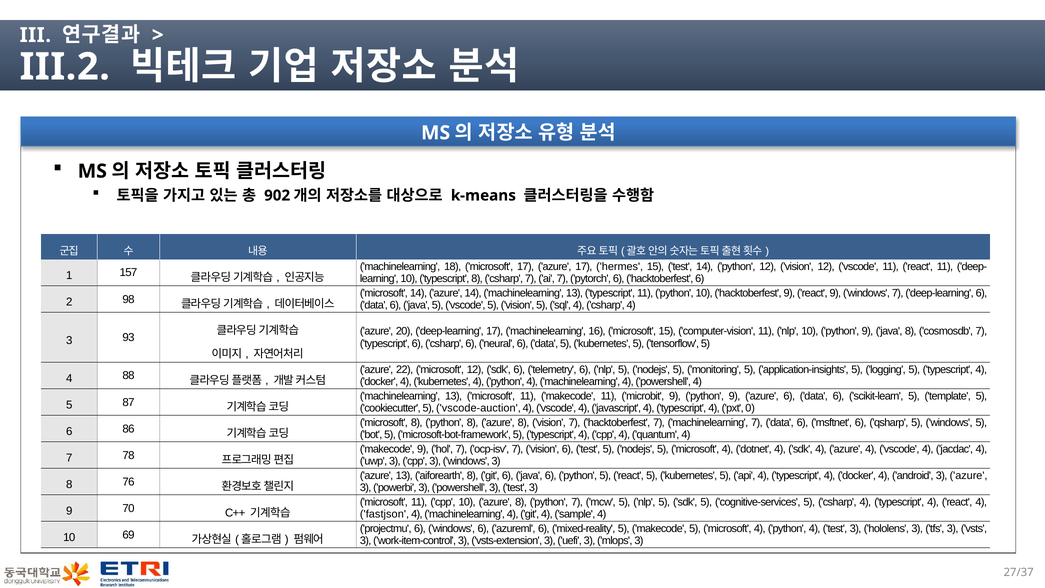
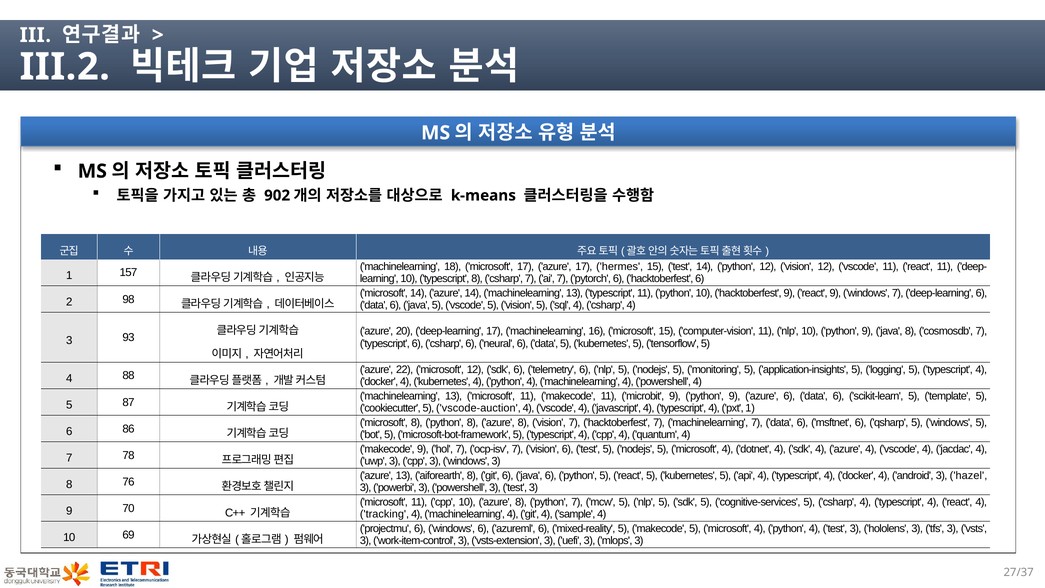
pxt 0: 0 -> 1
3 azure: azure -> hazel
fastjson: fastjson -> tracking
